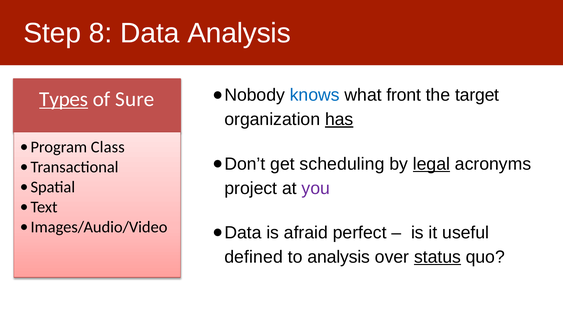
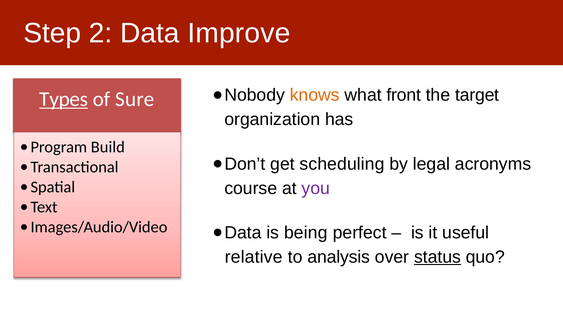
8: 8 -> 2
Data Analysis: Analysis -> Improve
knows colour: blue -> orange
has underline: present -> none
Class: Class -> Build
legal underline: present -> none
project: project -> course
afraid: afraid -> being
defined: defined -> relative
